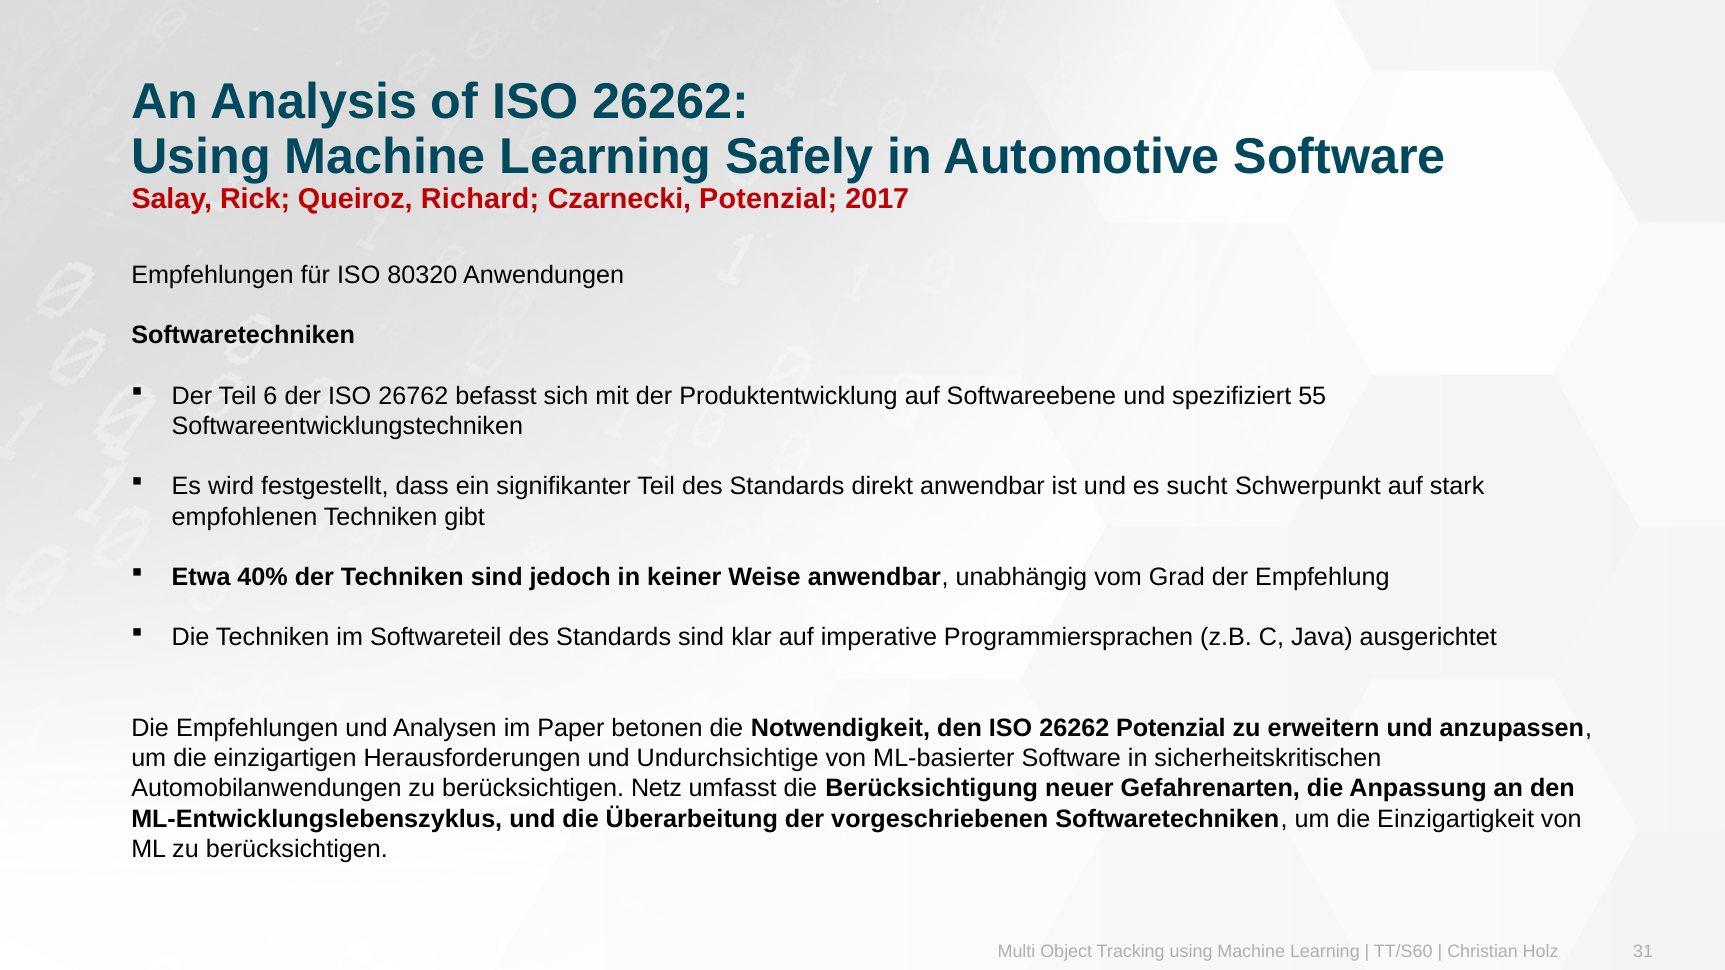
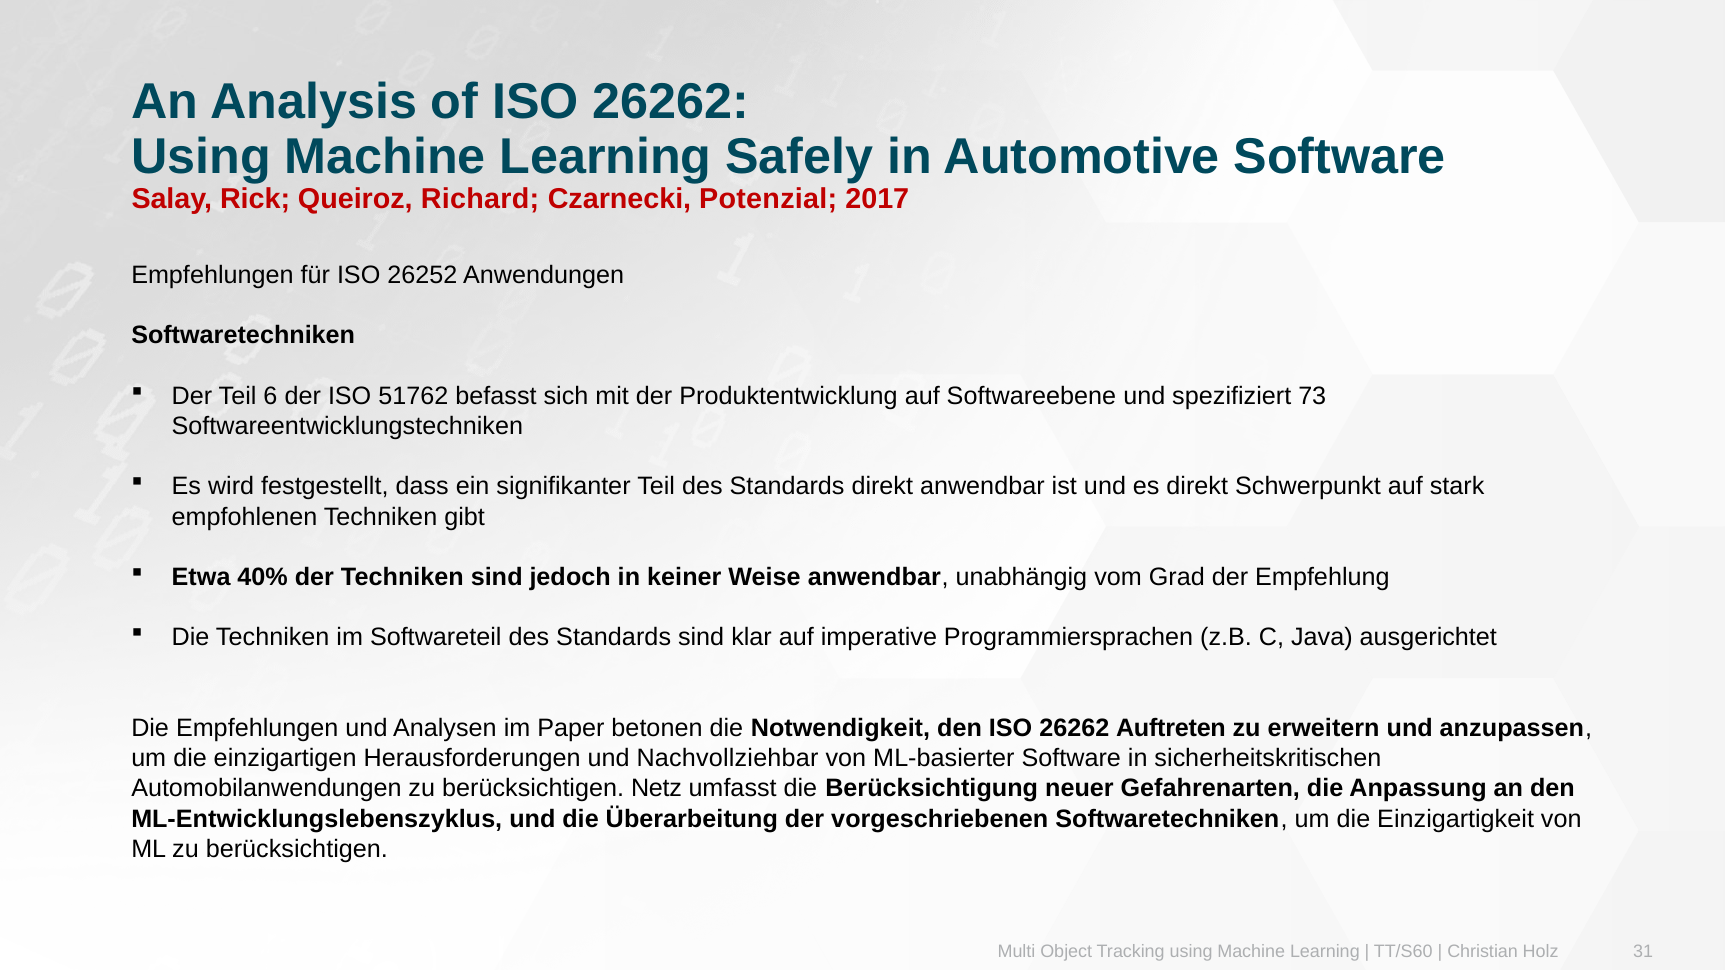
80320: 80320 -> 26252
26762: 26762 -> 51762
55: 55 -> 73
es sucht: sucht -> direkt
26262 Potenzial: Potenzial -> Auftreten
Undurchsichtige: Undurchsichtige -> Nachvollziehbar
